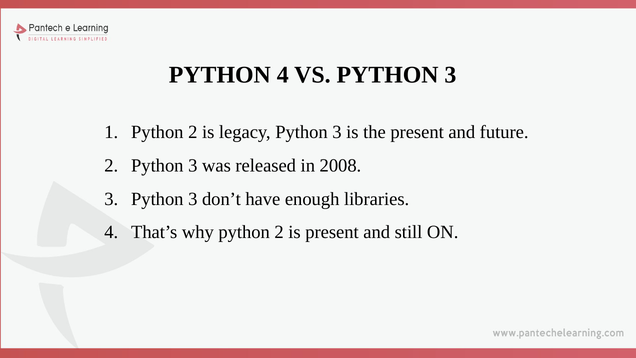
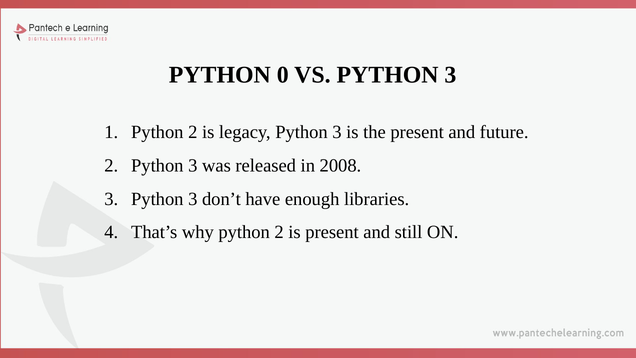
PYTHON 4: 4 -> 0
